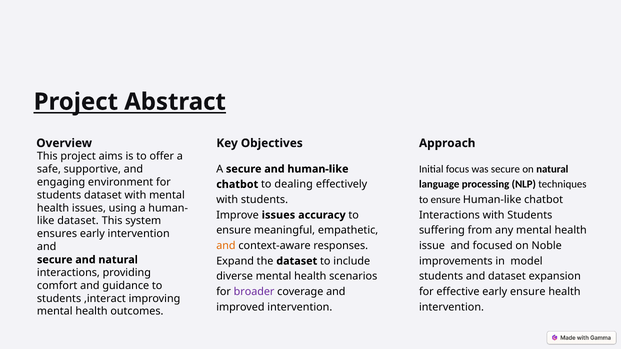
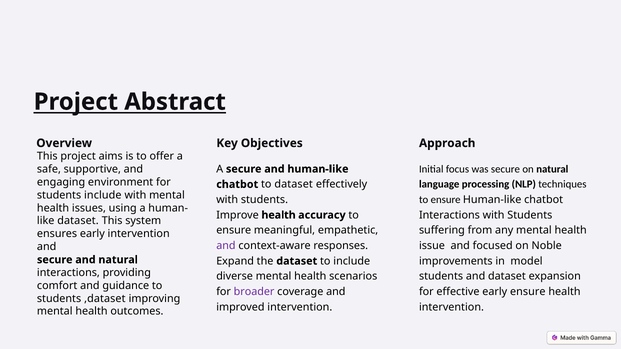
to dealing: dealing -> dataset
students dataset: dataset -> include
Improve issues: issues -> health
and at (226, 246) colour: orange -> purple
,interact: ,interact -> ,dataset
